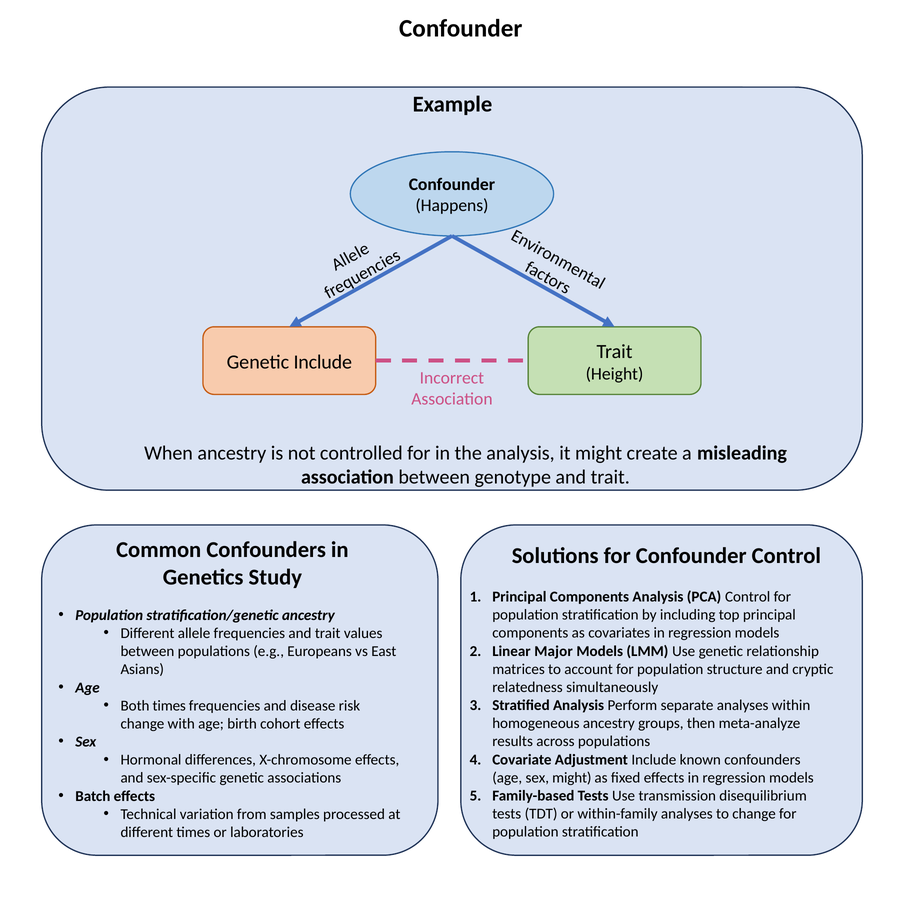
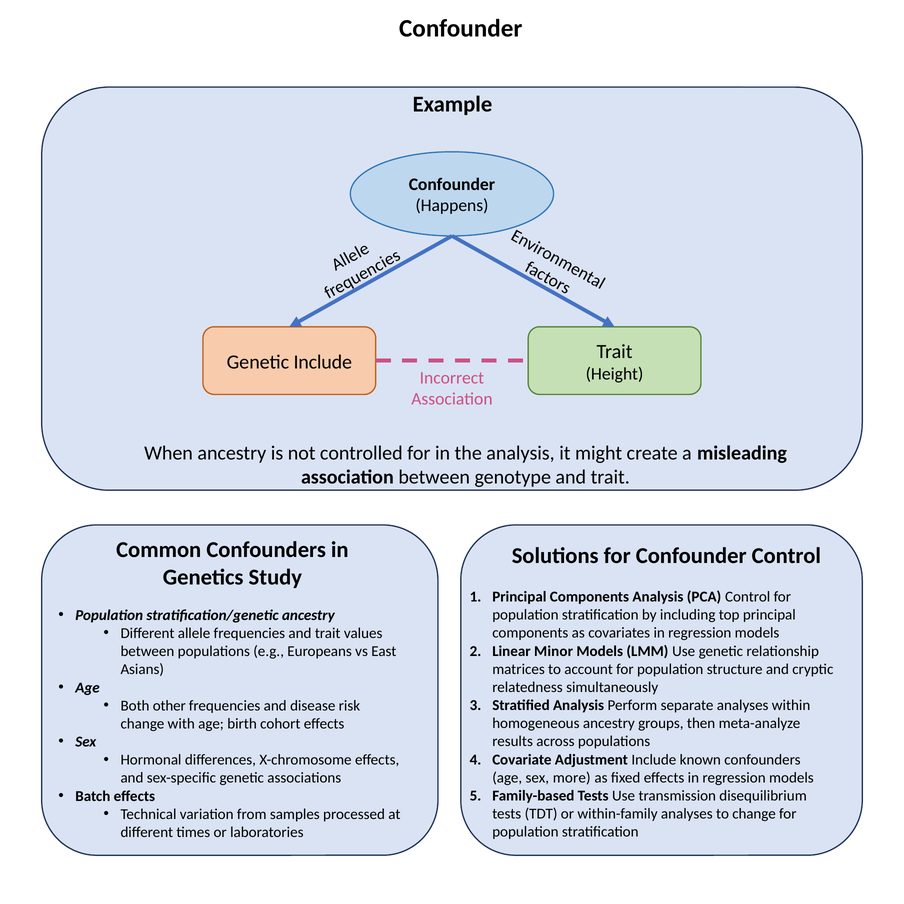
Major: Major -> Minor
Both times: times -> other
sex might: might -> more
